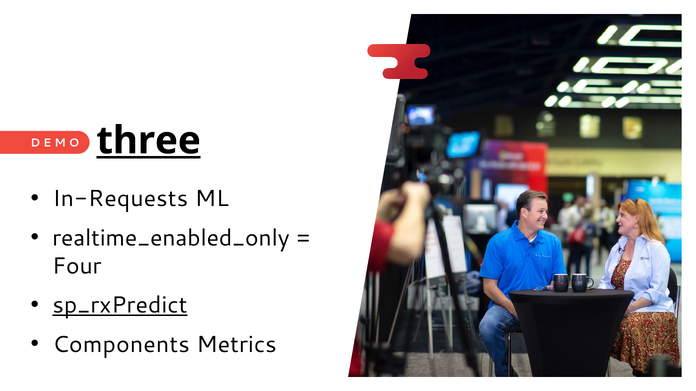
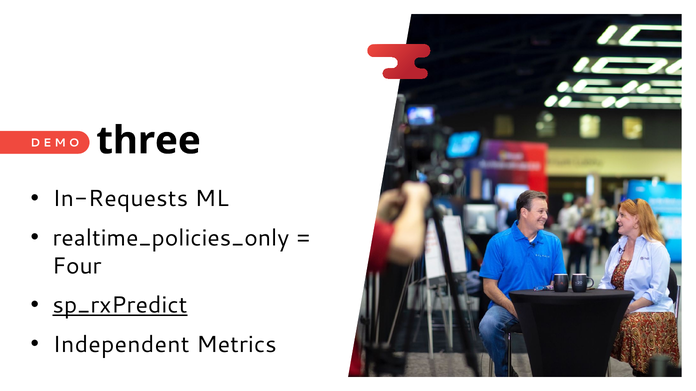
three underline: present -> none
realtime_enabled_only: realtime_enabled_only -> realtime_policies_only
Components: Components -> Independent
